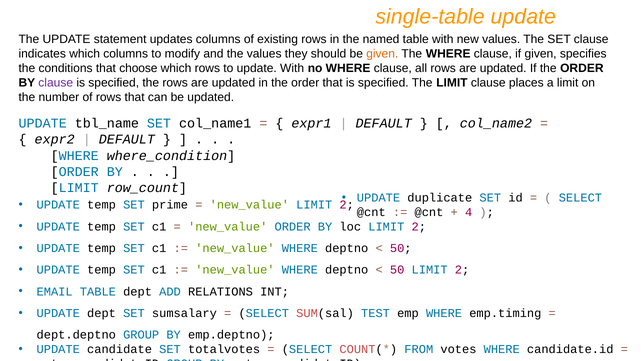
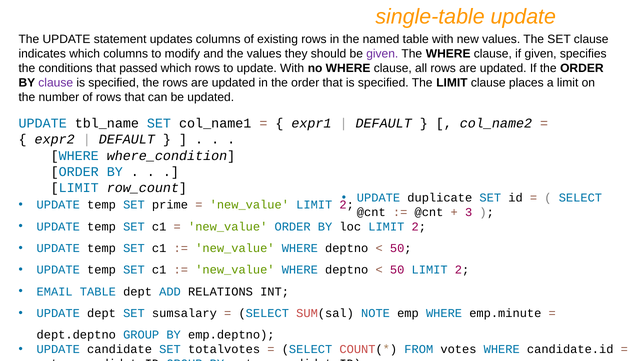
given at (382, 54) colour: orange -> purple
choose: choose -> passed
4: 4 -> 3
TEST: TEST -> NOTE
emp.timing: emp.timing -> emp.minute
